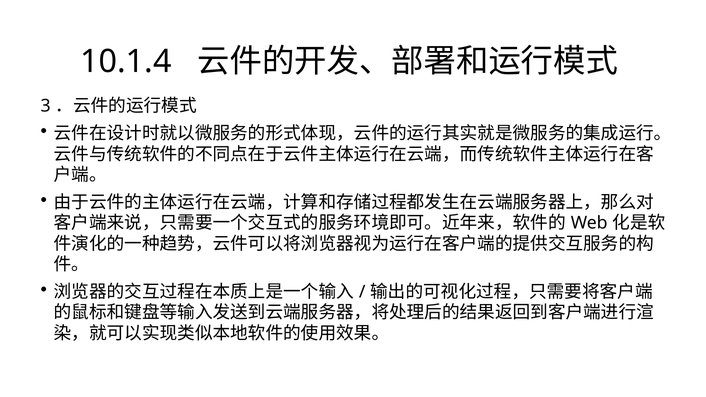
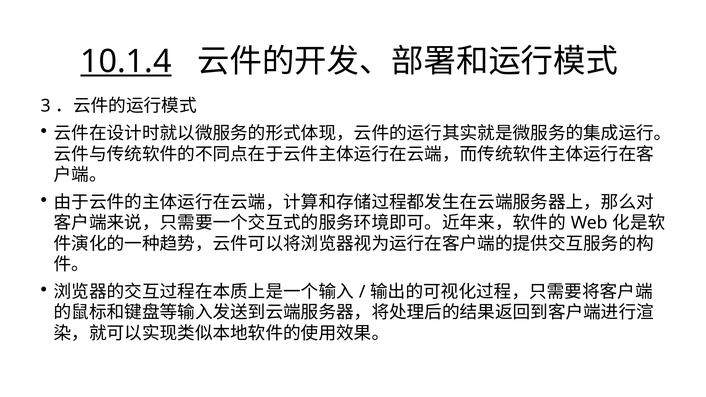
10.1.4 underline: none -> present
